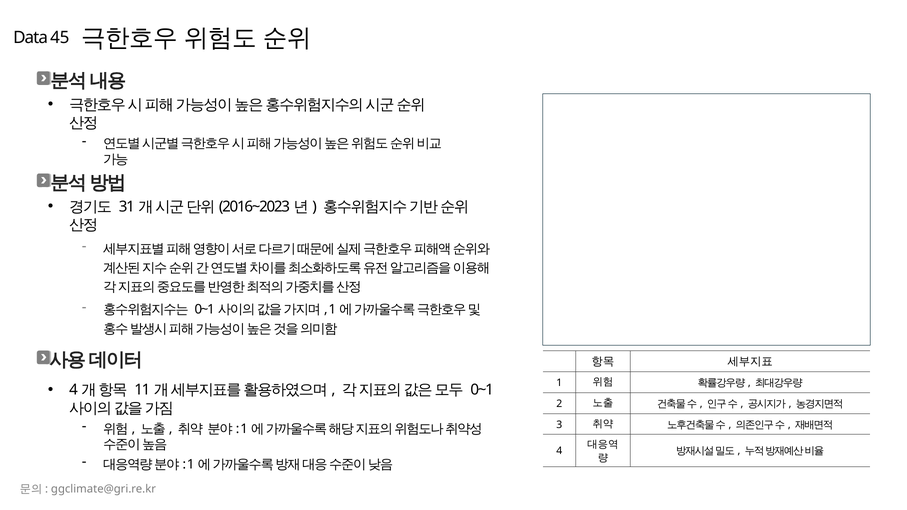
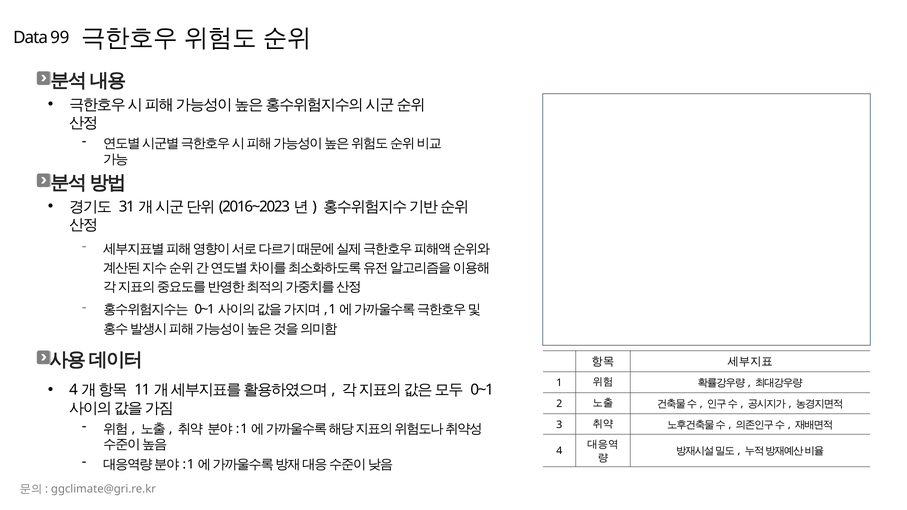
45: 45 -> 99
